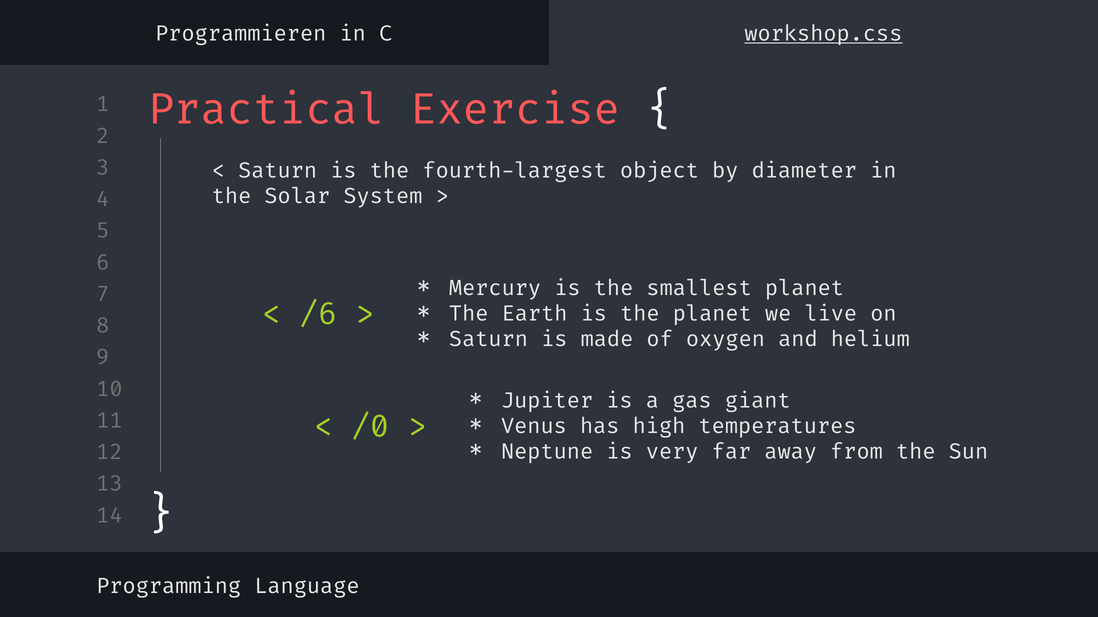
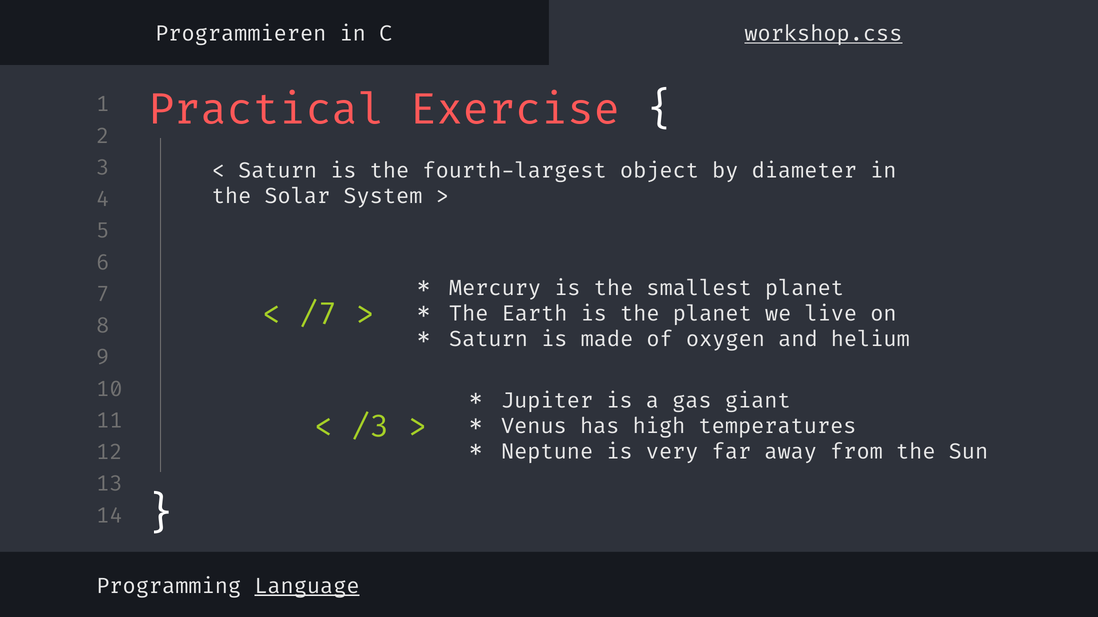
/6: /6 -> /7
/0: /0 -> /3
Language underline: none -> present
